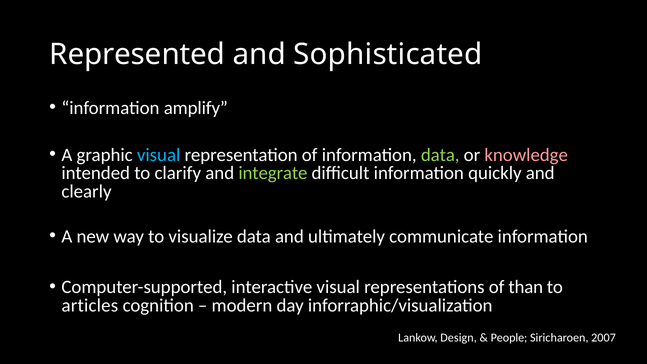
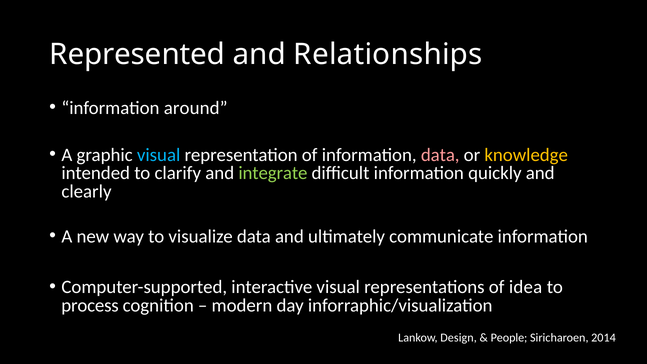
Sophisticated: Sophisticated -> Relationships
amplify: amplify -> around
data at (440, 155) colour: light green -> pink
knowledge colour: pink -> yellow
than: than -> idea
articles: articles -> process
2007: 2007 -> 2014
